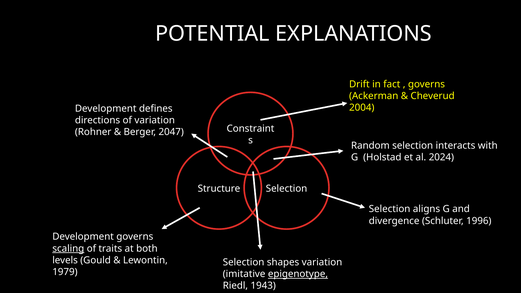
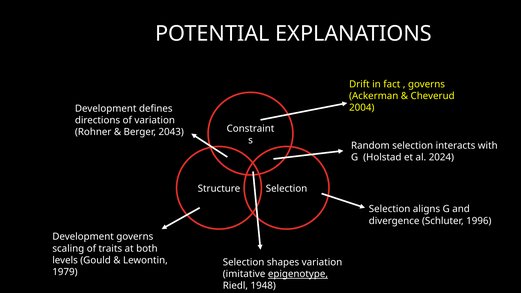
2047: 2047 -> 2043
scaling underline: present -> none
1943: 1943 -> 1948
